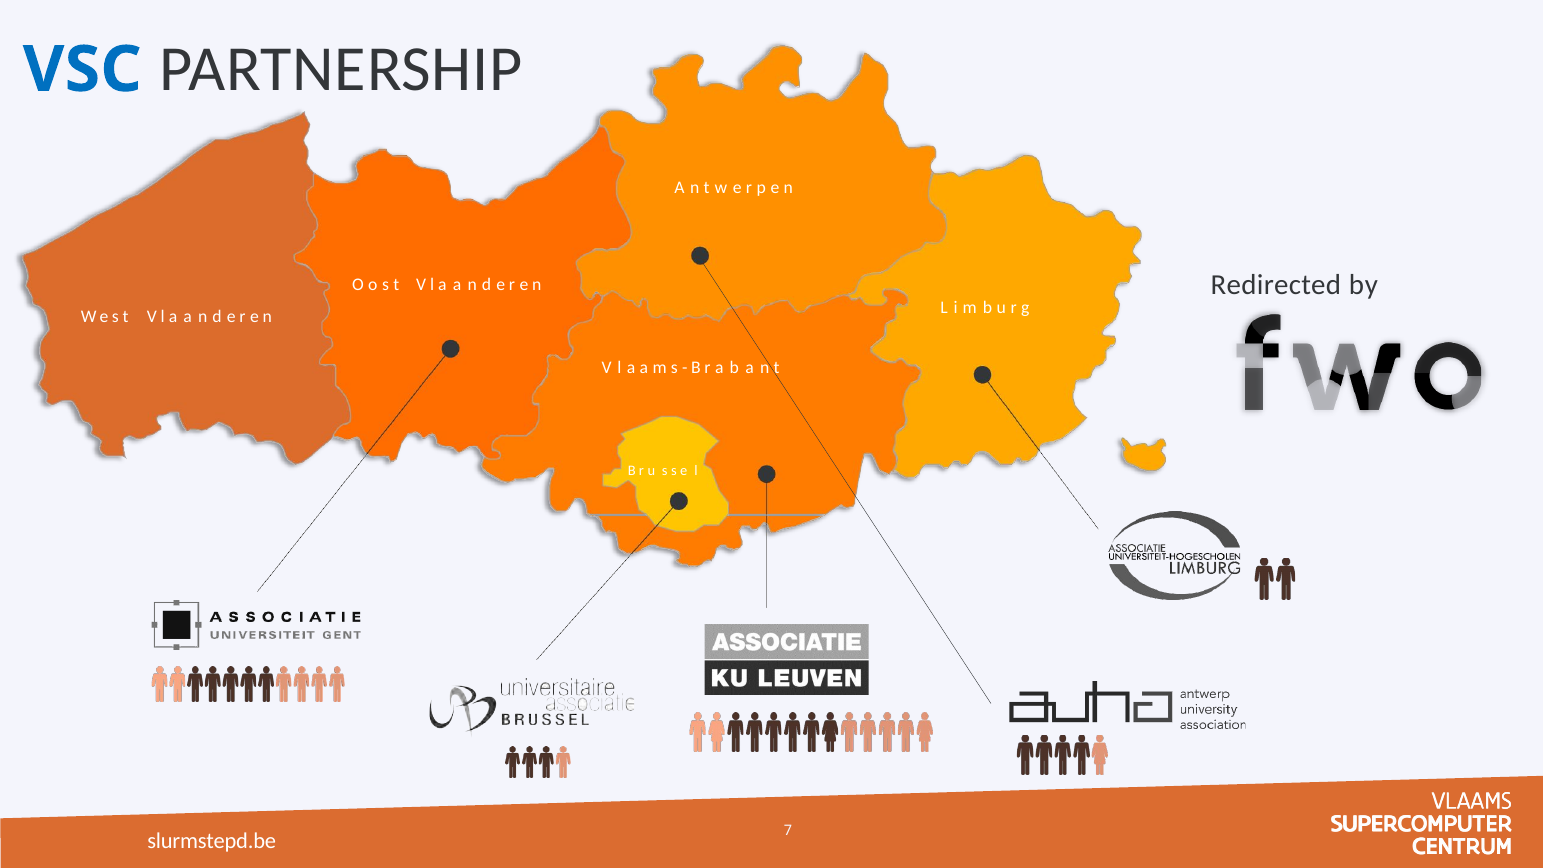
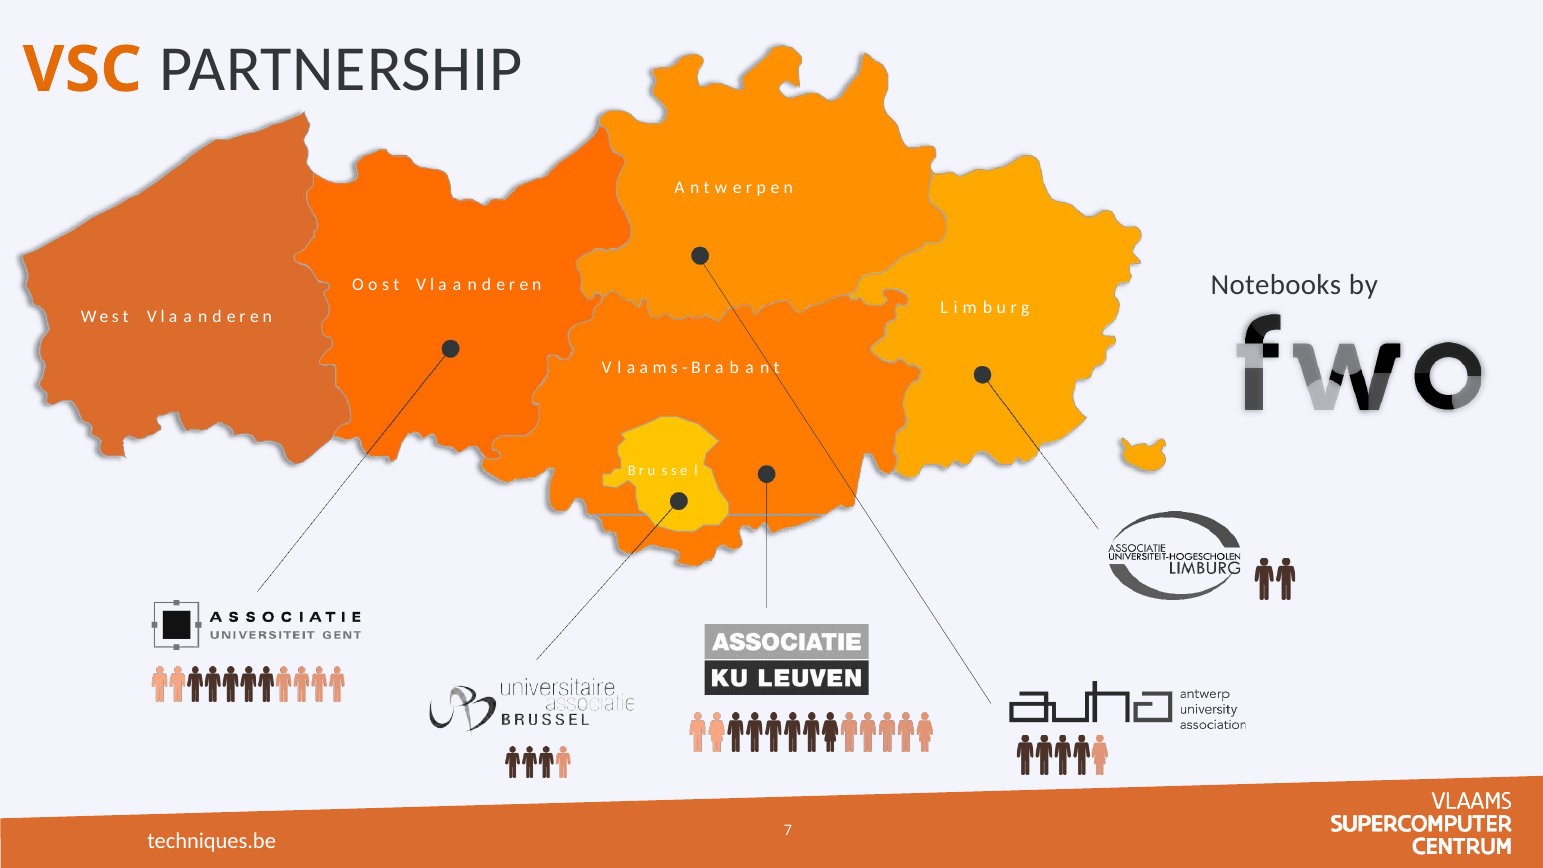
VSC colour: blue -> orange
Redirected: Redirected -> Notebooks
slurmstepd.be: slurmstepd.be -> techniques.be
